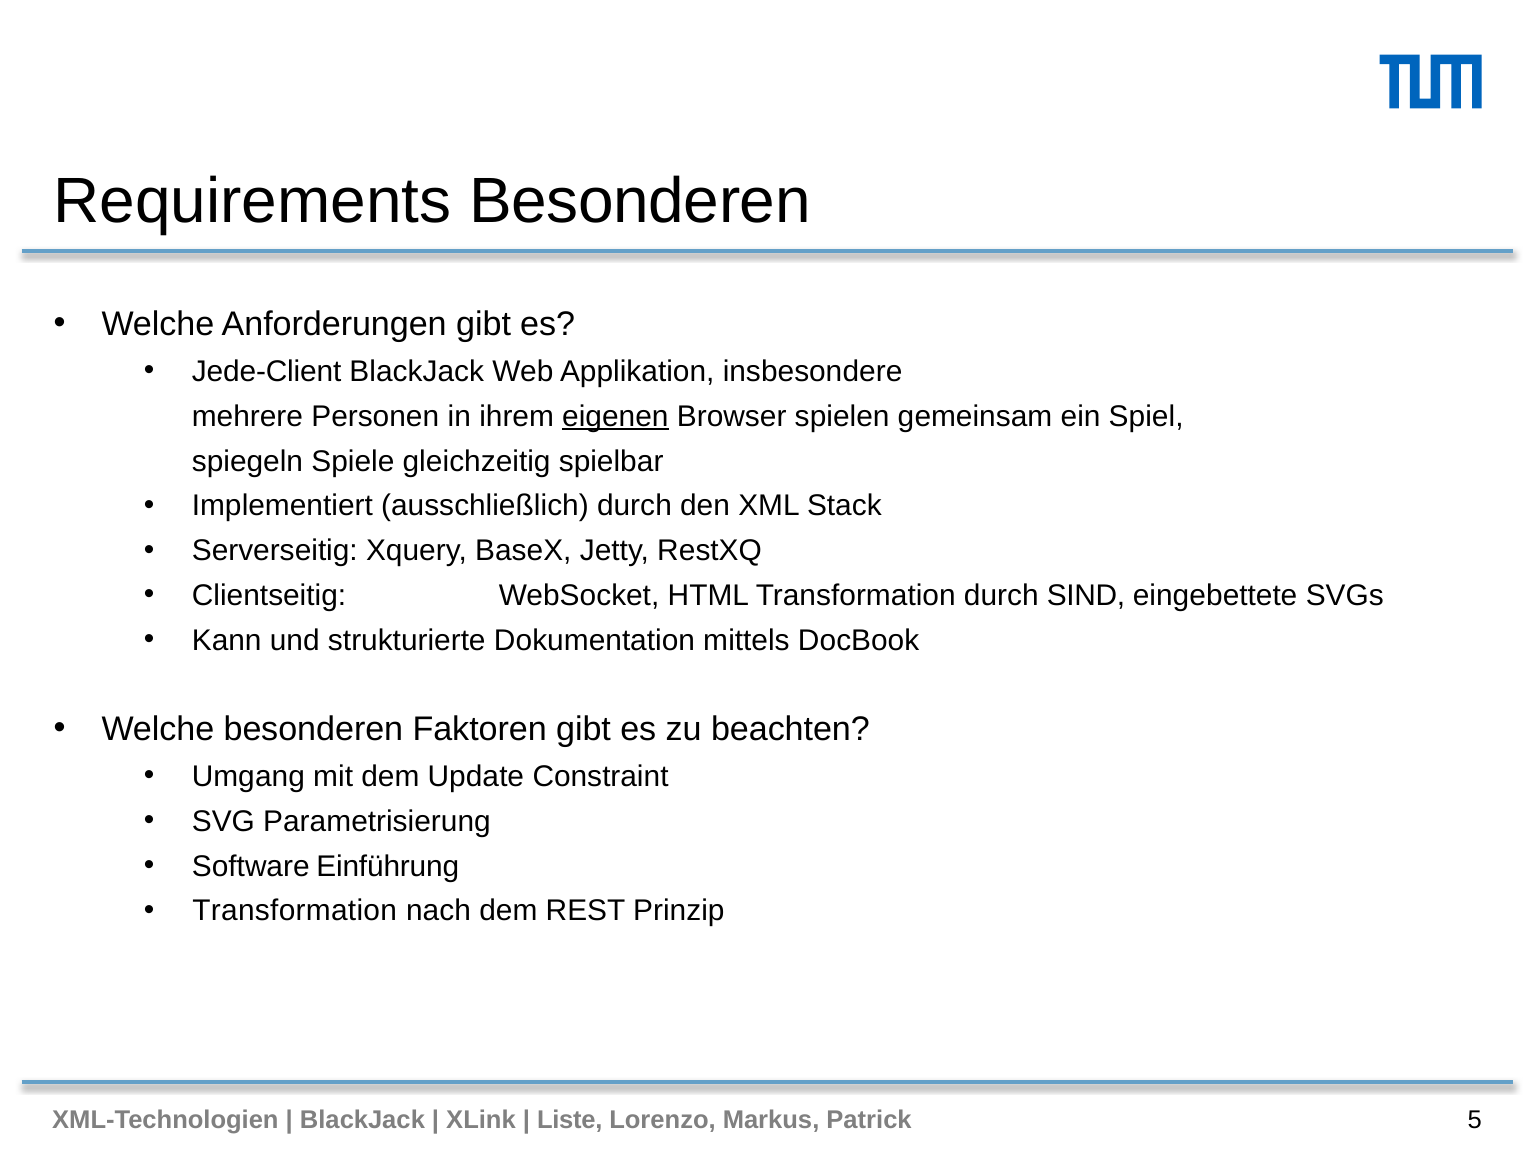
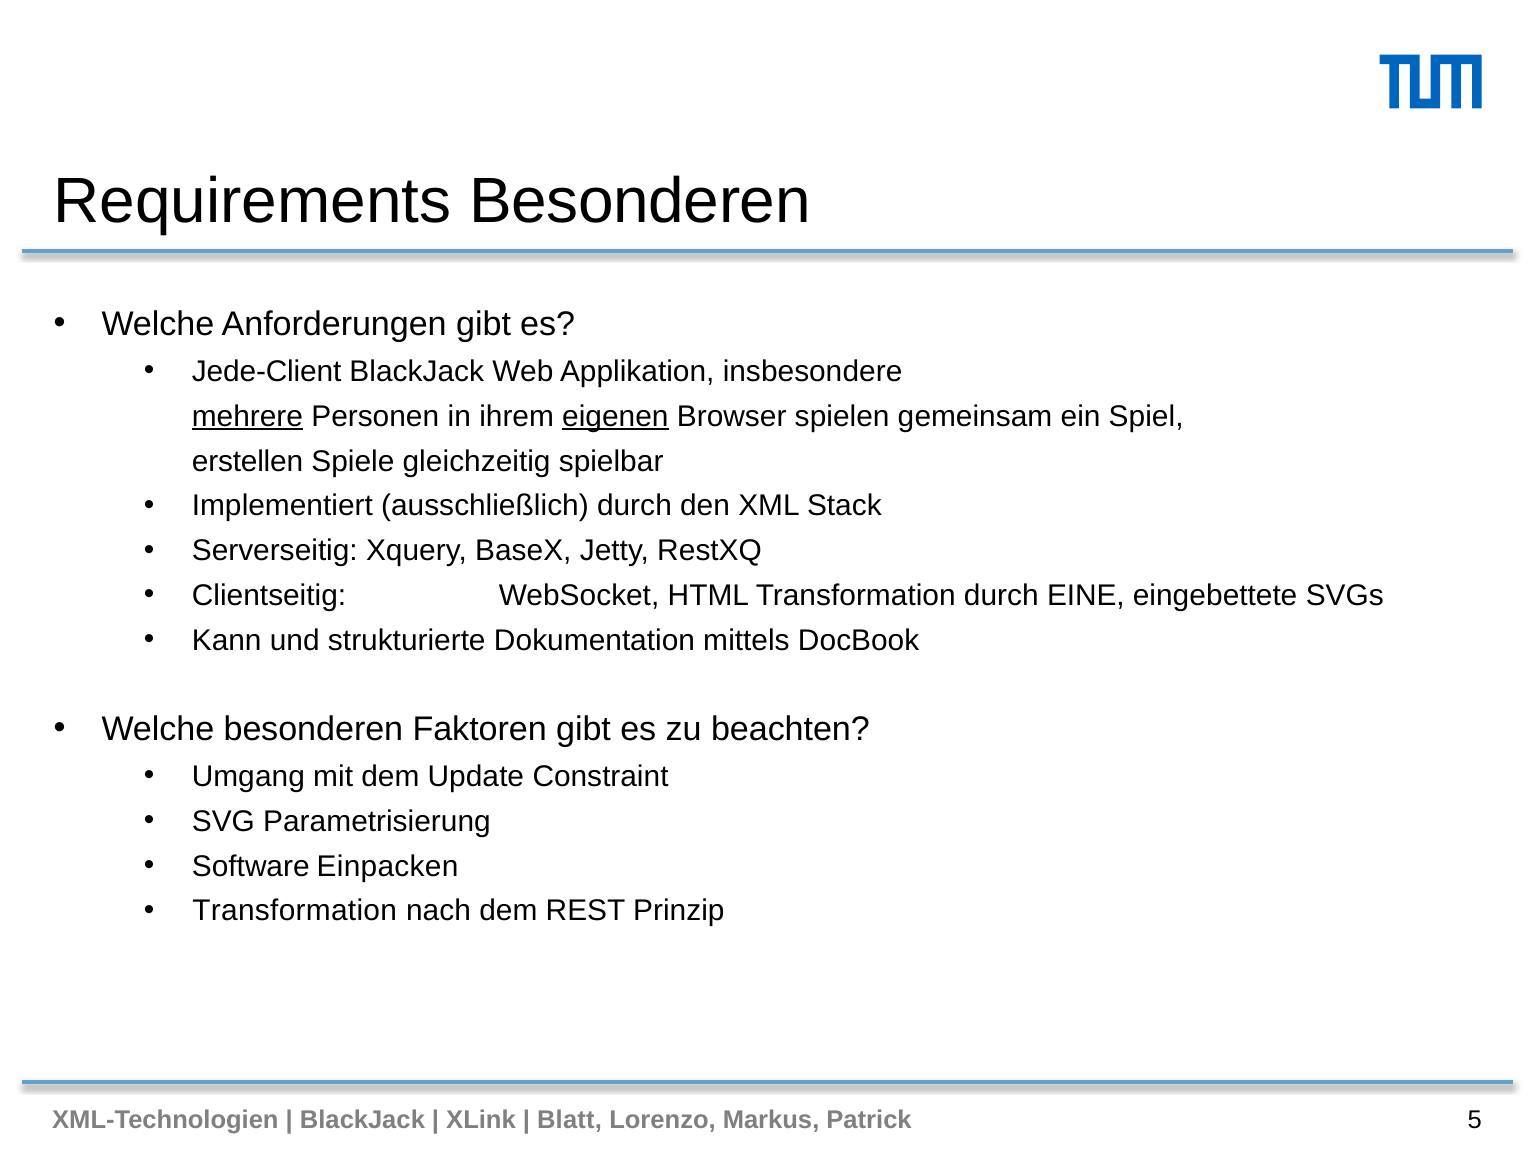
mehrere underline: none -> present
spiegeln: spiegeln -> erstellen
SIND: SIND -> EINE
Einführung: Einführung -> Einpacken
Liste: Liste -> Blatt
